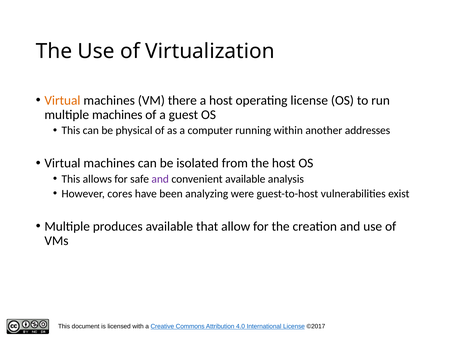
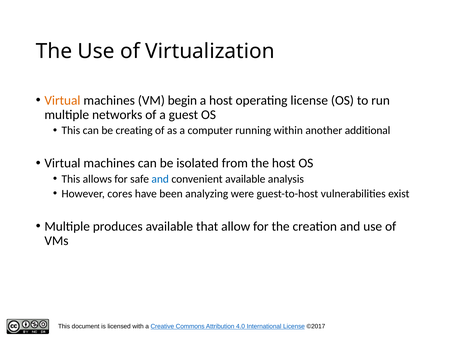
there: there -> begin
multiple machines: machines -> networks
physical: physical -> creating
addresses: addresses -> additional
and at (160, 179) colour: purple -> blue
